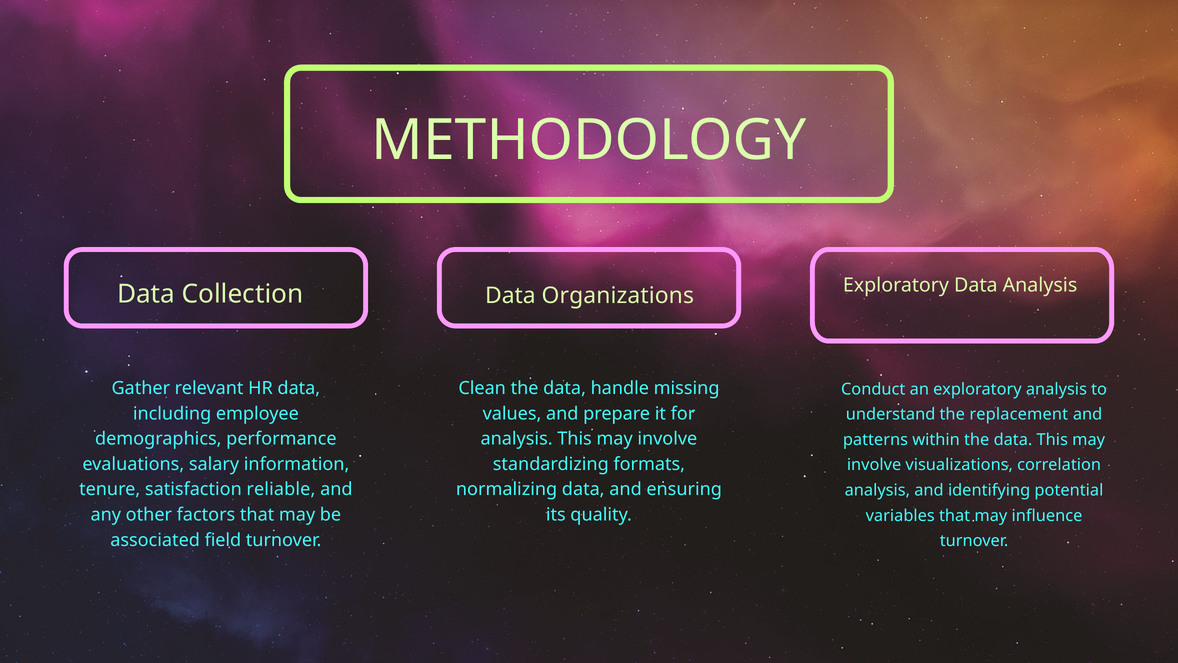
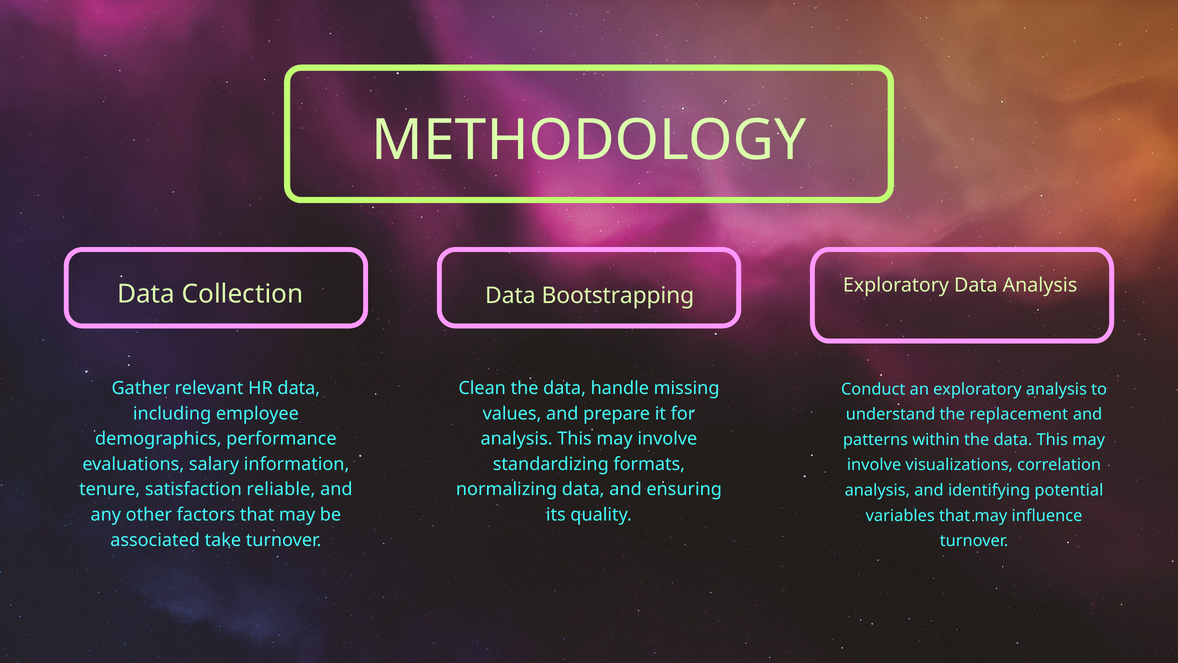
Organizations: Organizations -> Bootstrapping
field: field -> take
